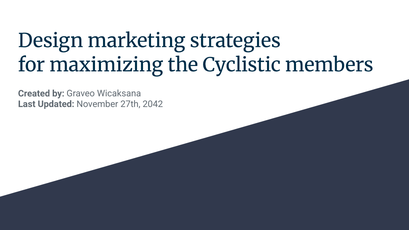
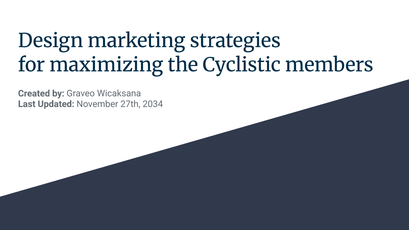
2042: 2042 -> 2034
